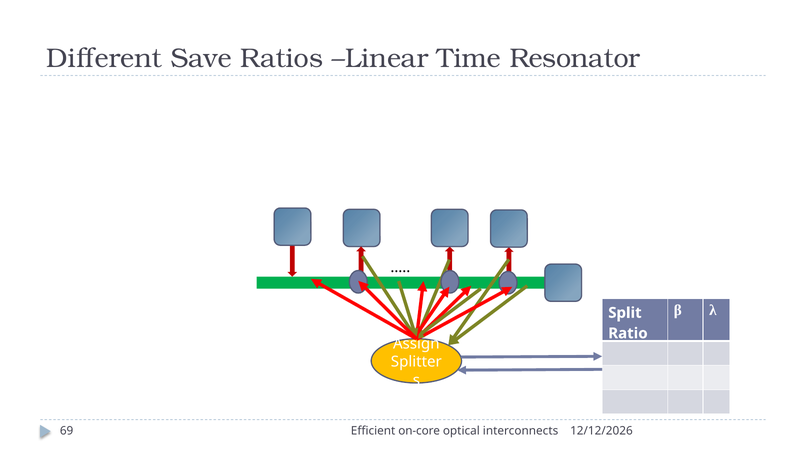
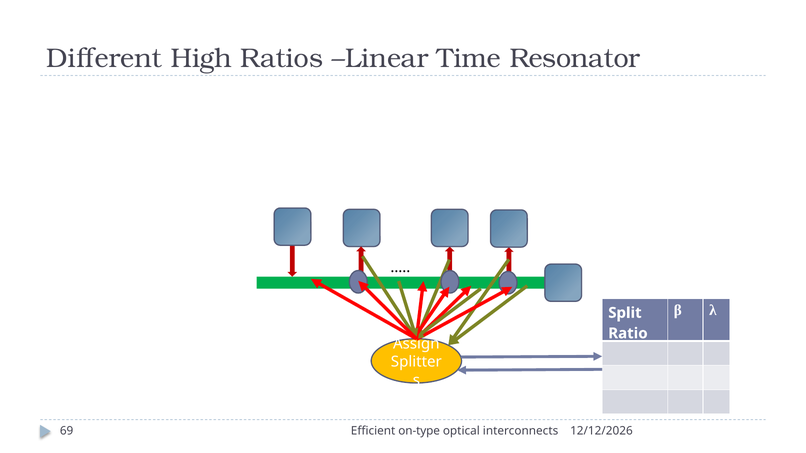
Save: Save -> High
on-core: on-core -> on-type
